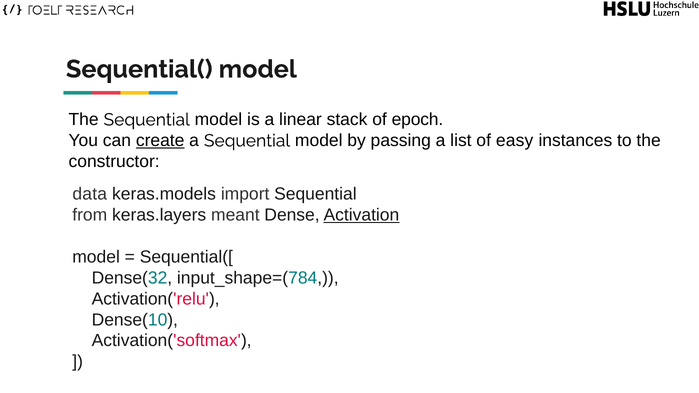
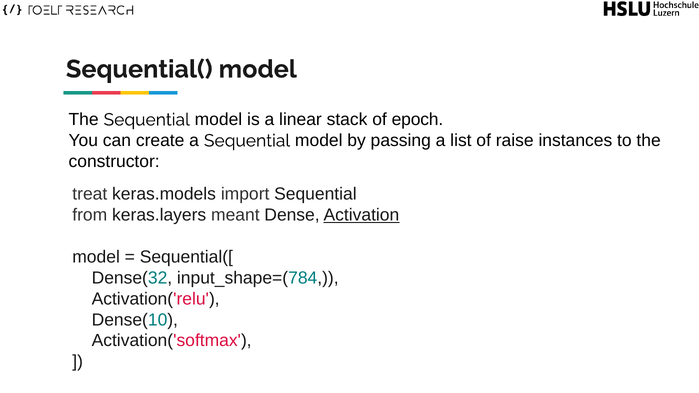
create underline: present -> none
easy: easy -> raise
data: data -> treat
